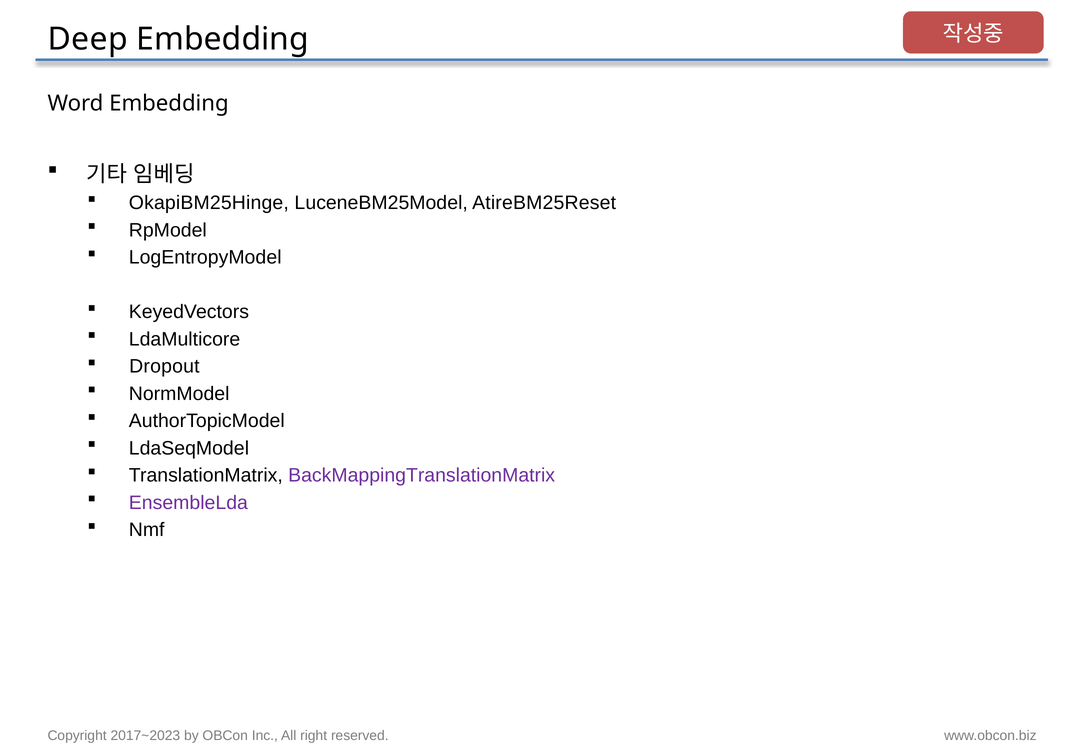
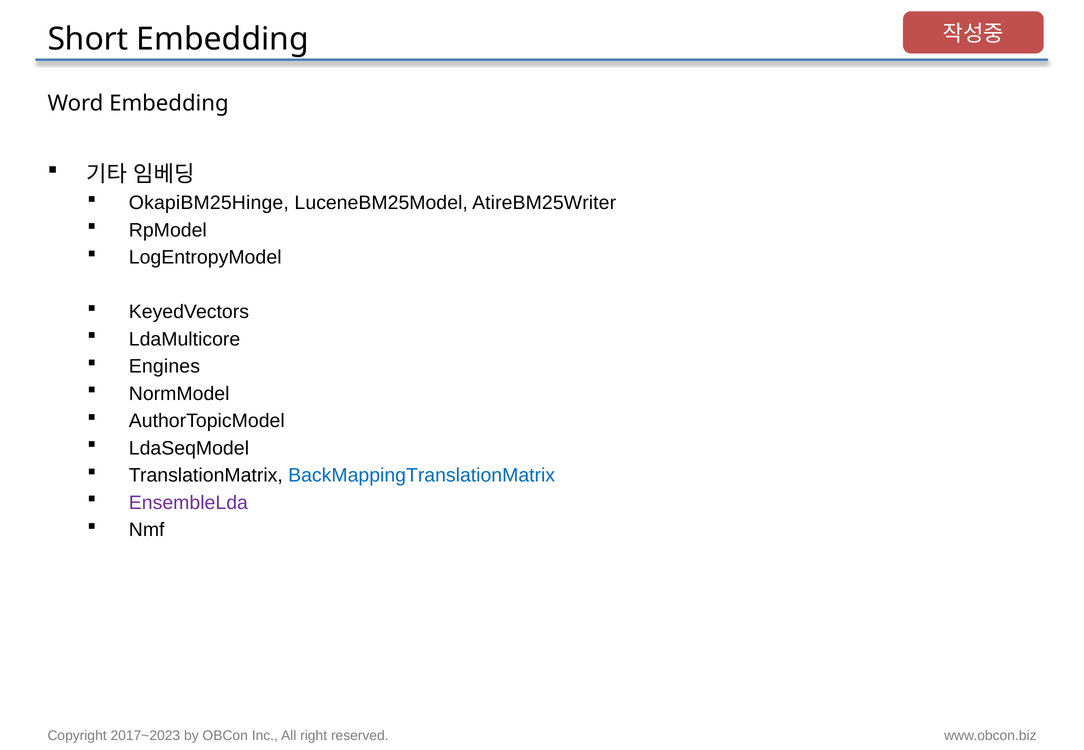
Deep: Deep -> Short
AtireBM25Reset: AtireBM25Reset -> AtireBM25Writer
Dropout: Dropout -> Engines
BackMappingTranslationMatrix colour: purple -> blue
